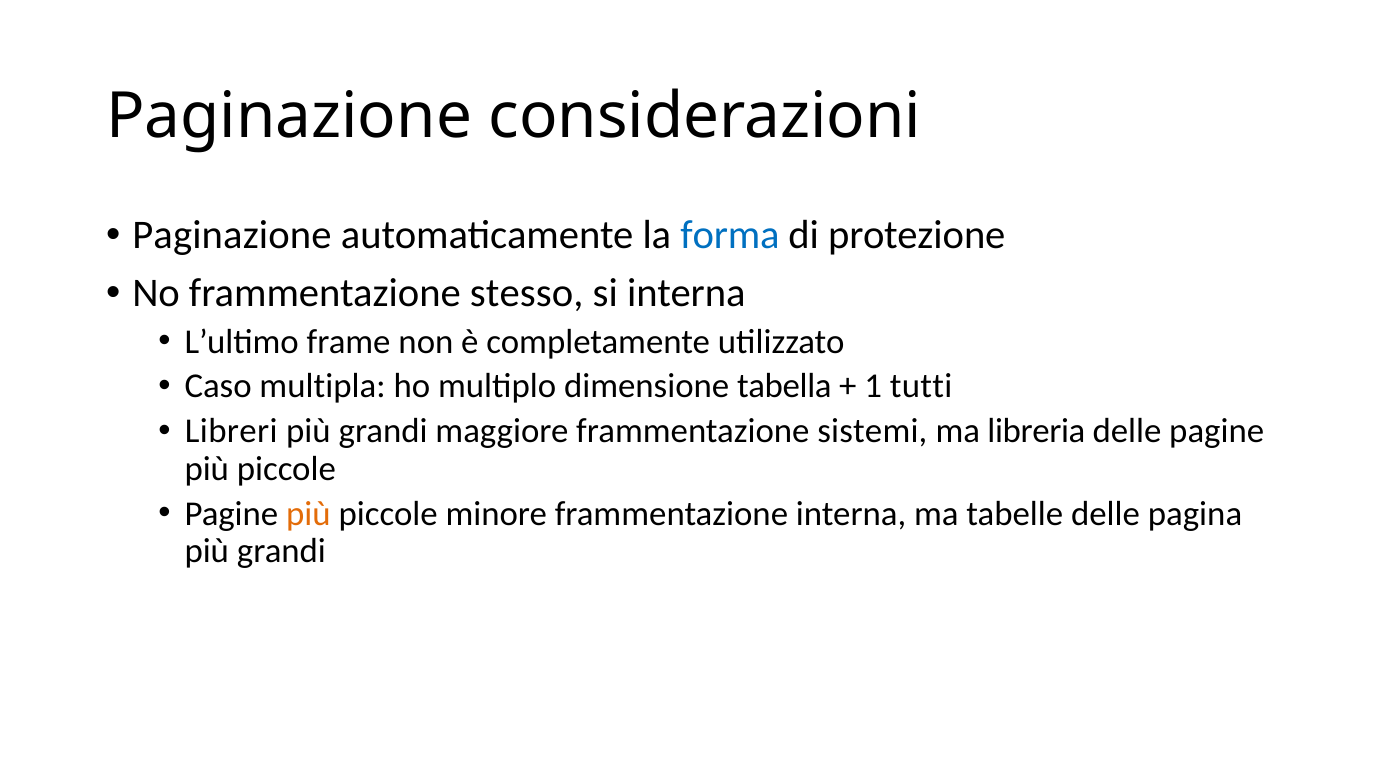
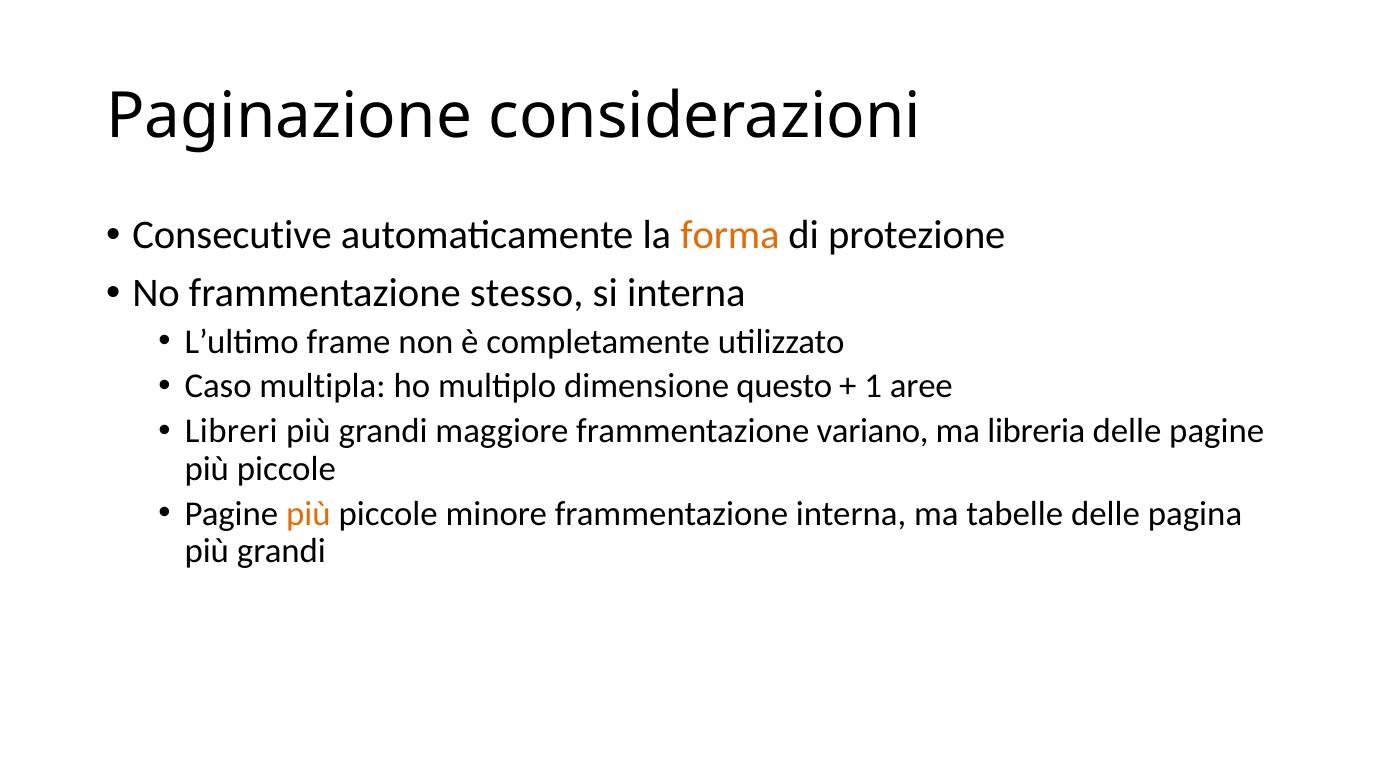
Paginazione at (232, 235): Paginazione -> Consecutive
forma colour: blue -> orange
tabella: tabella -> questo
tutti: tutti -> aree
sistemi: sistemi -> variano
